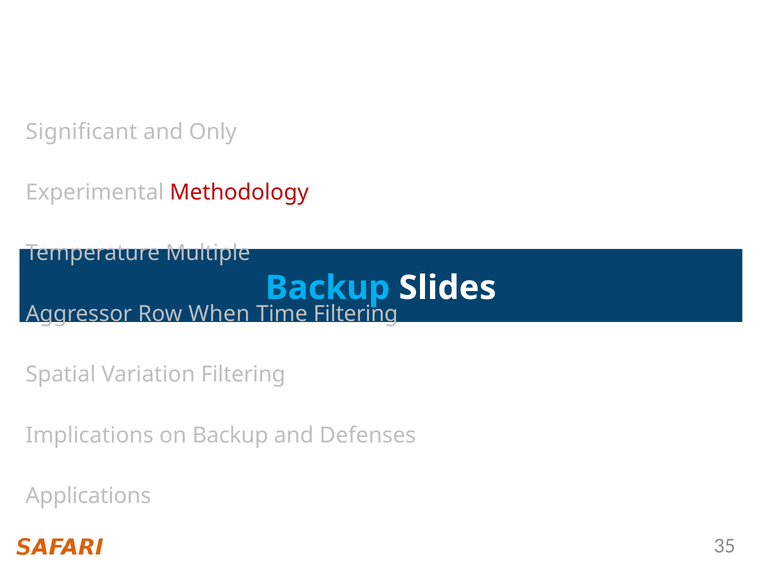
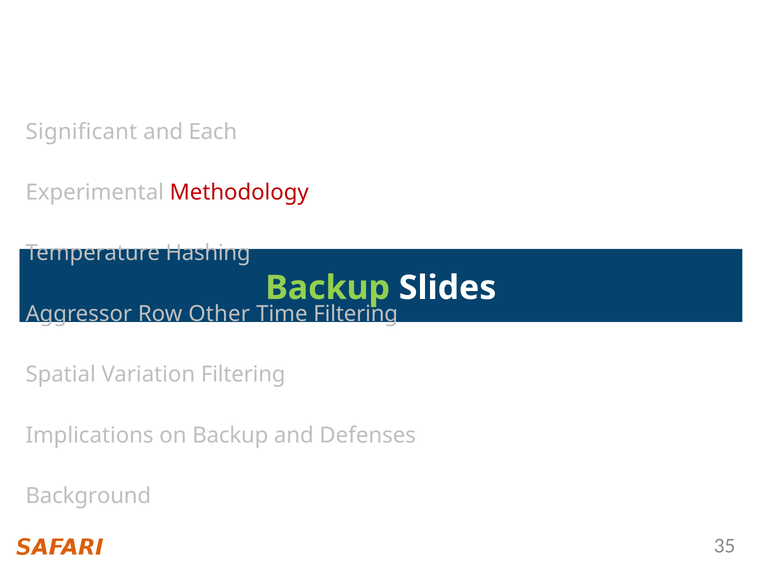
Only: Only -> Each
Multiple: Multiple -> Hashing
Backup at (328, 288) colour: light blue -> light green
When: When -> Other
Applications: Applications -> Background
